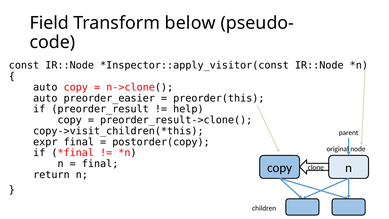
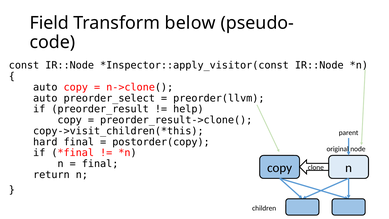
preorder_easier: preorder_easier -> preorder_select
preorder(this: preorder(this -> preorder(llvm
expr: expr -> hard
